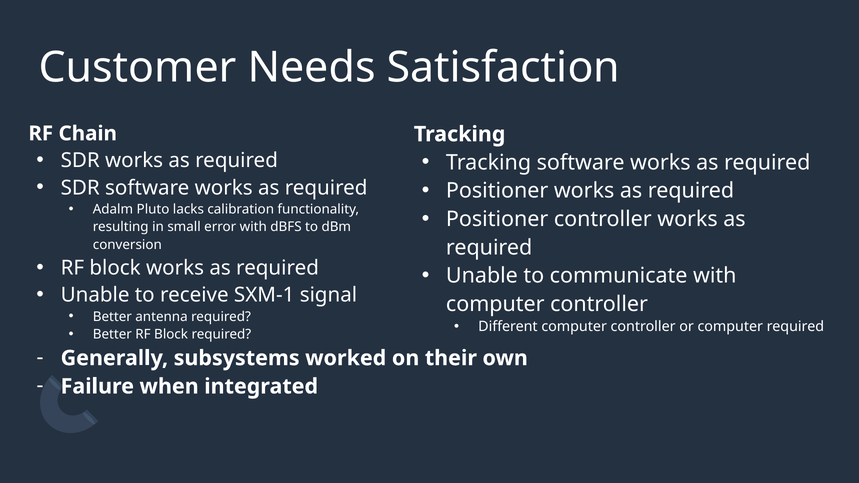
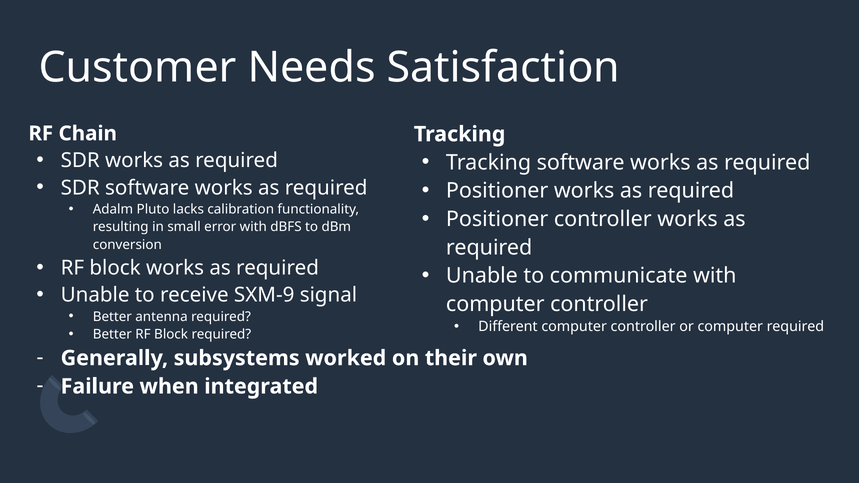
SXM-1: SXM-1 -> SXM-9
